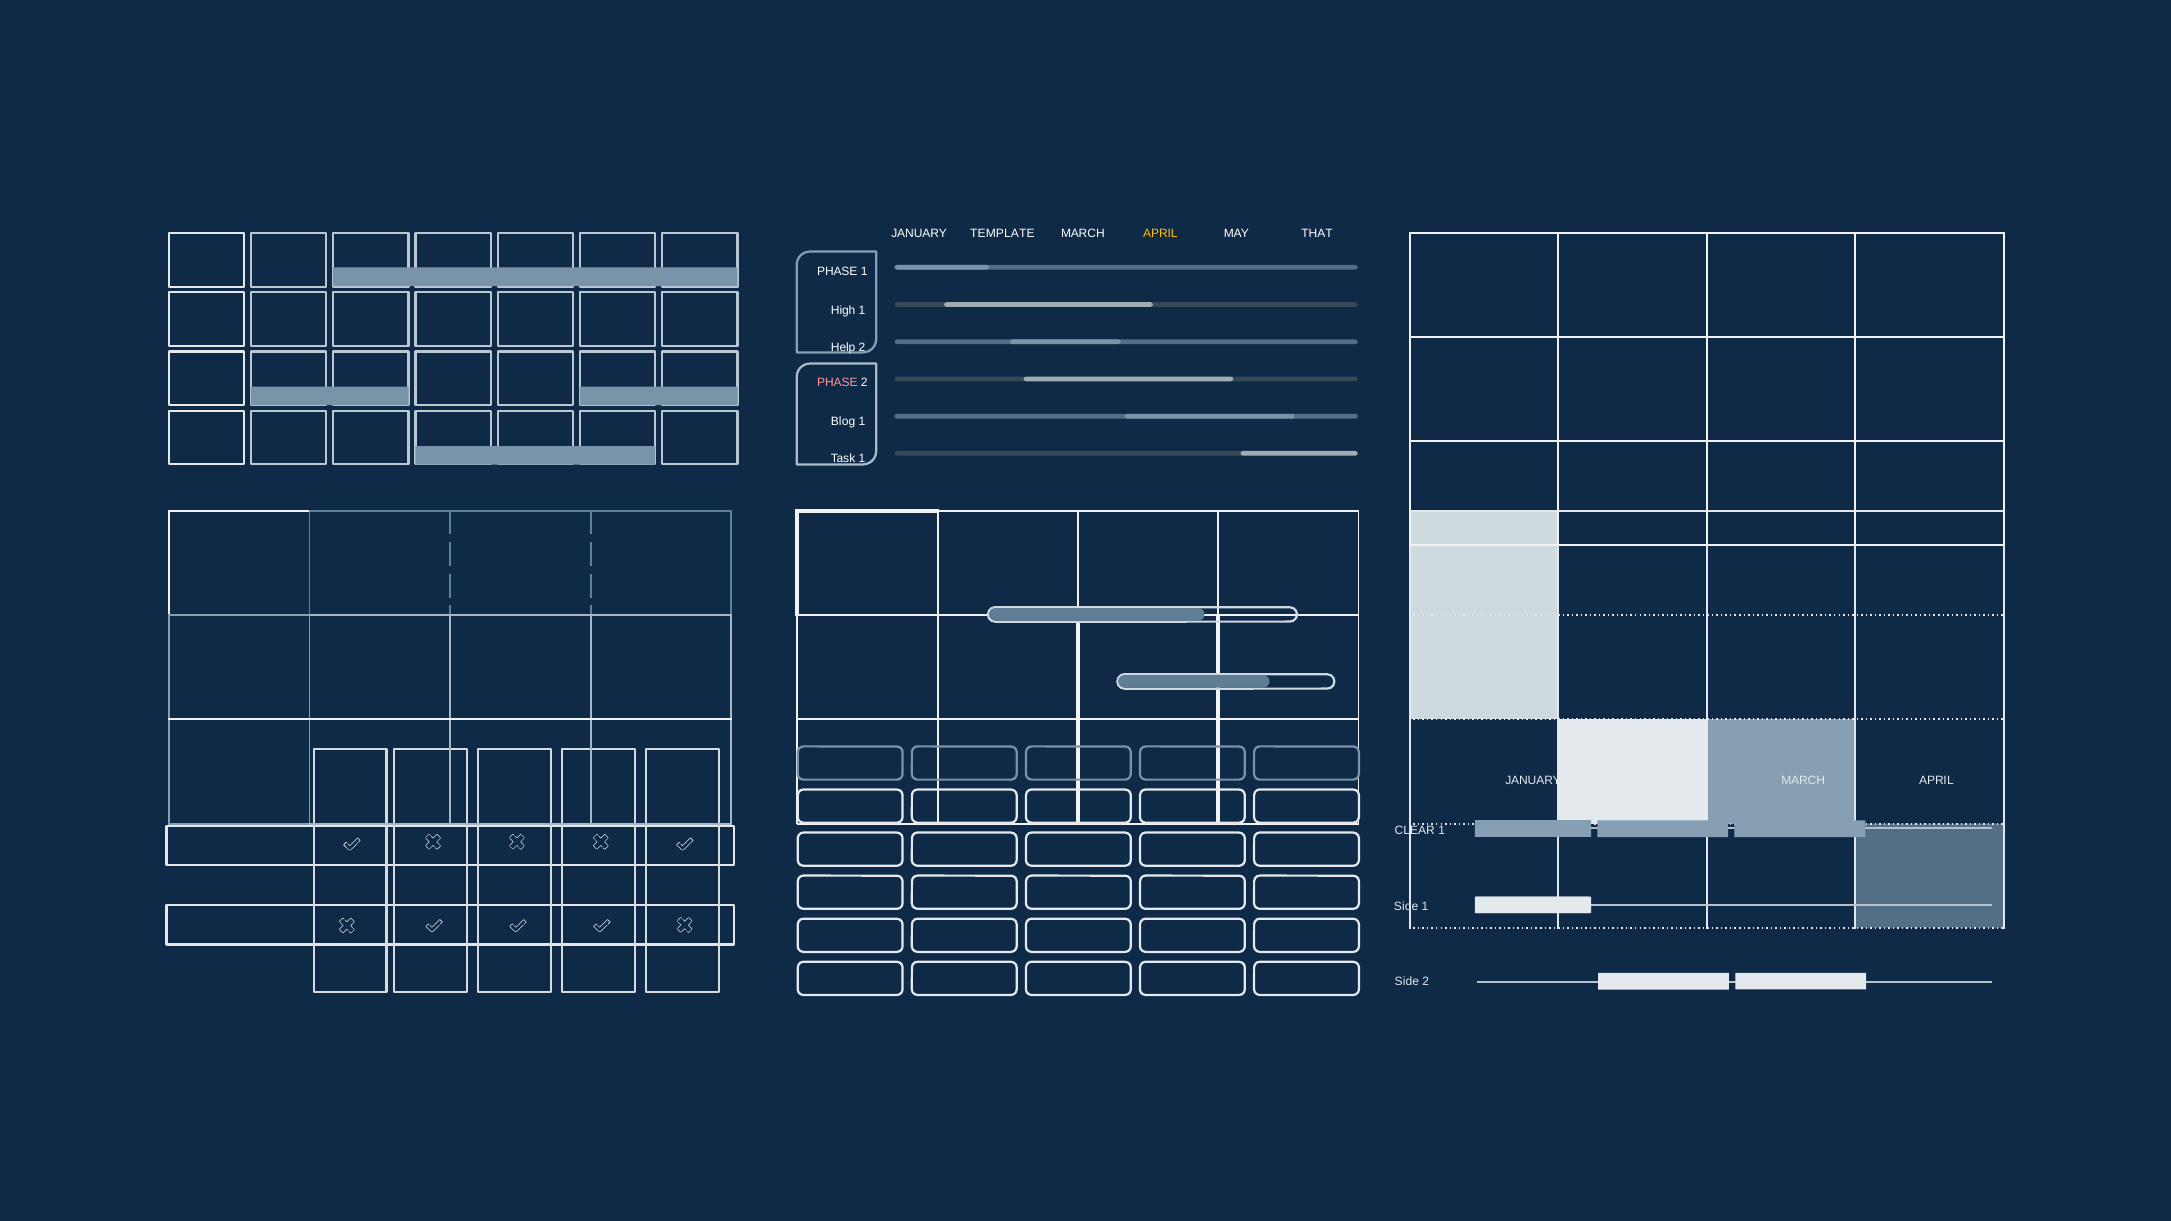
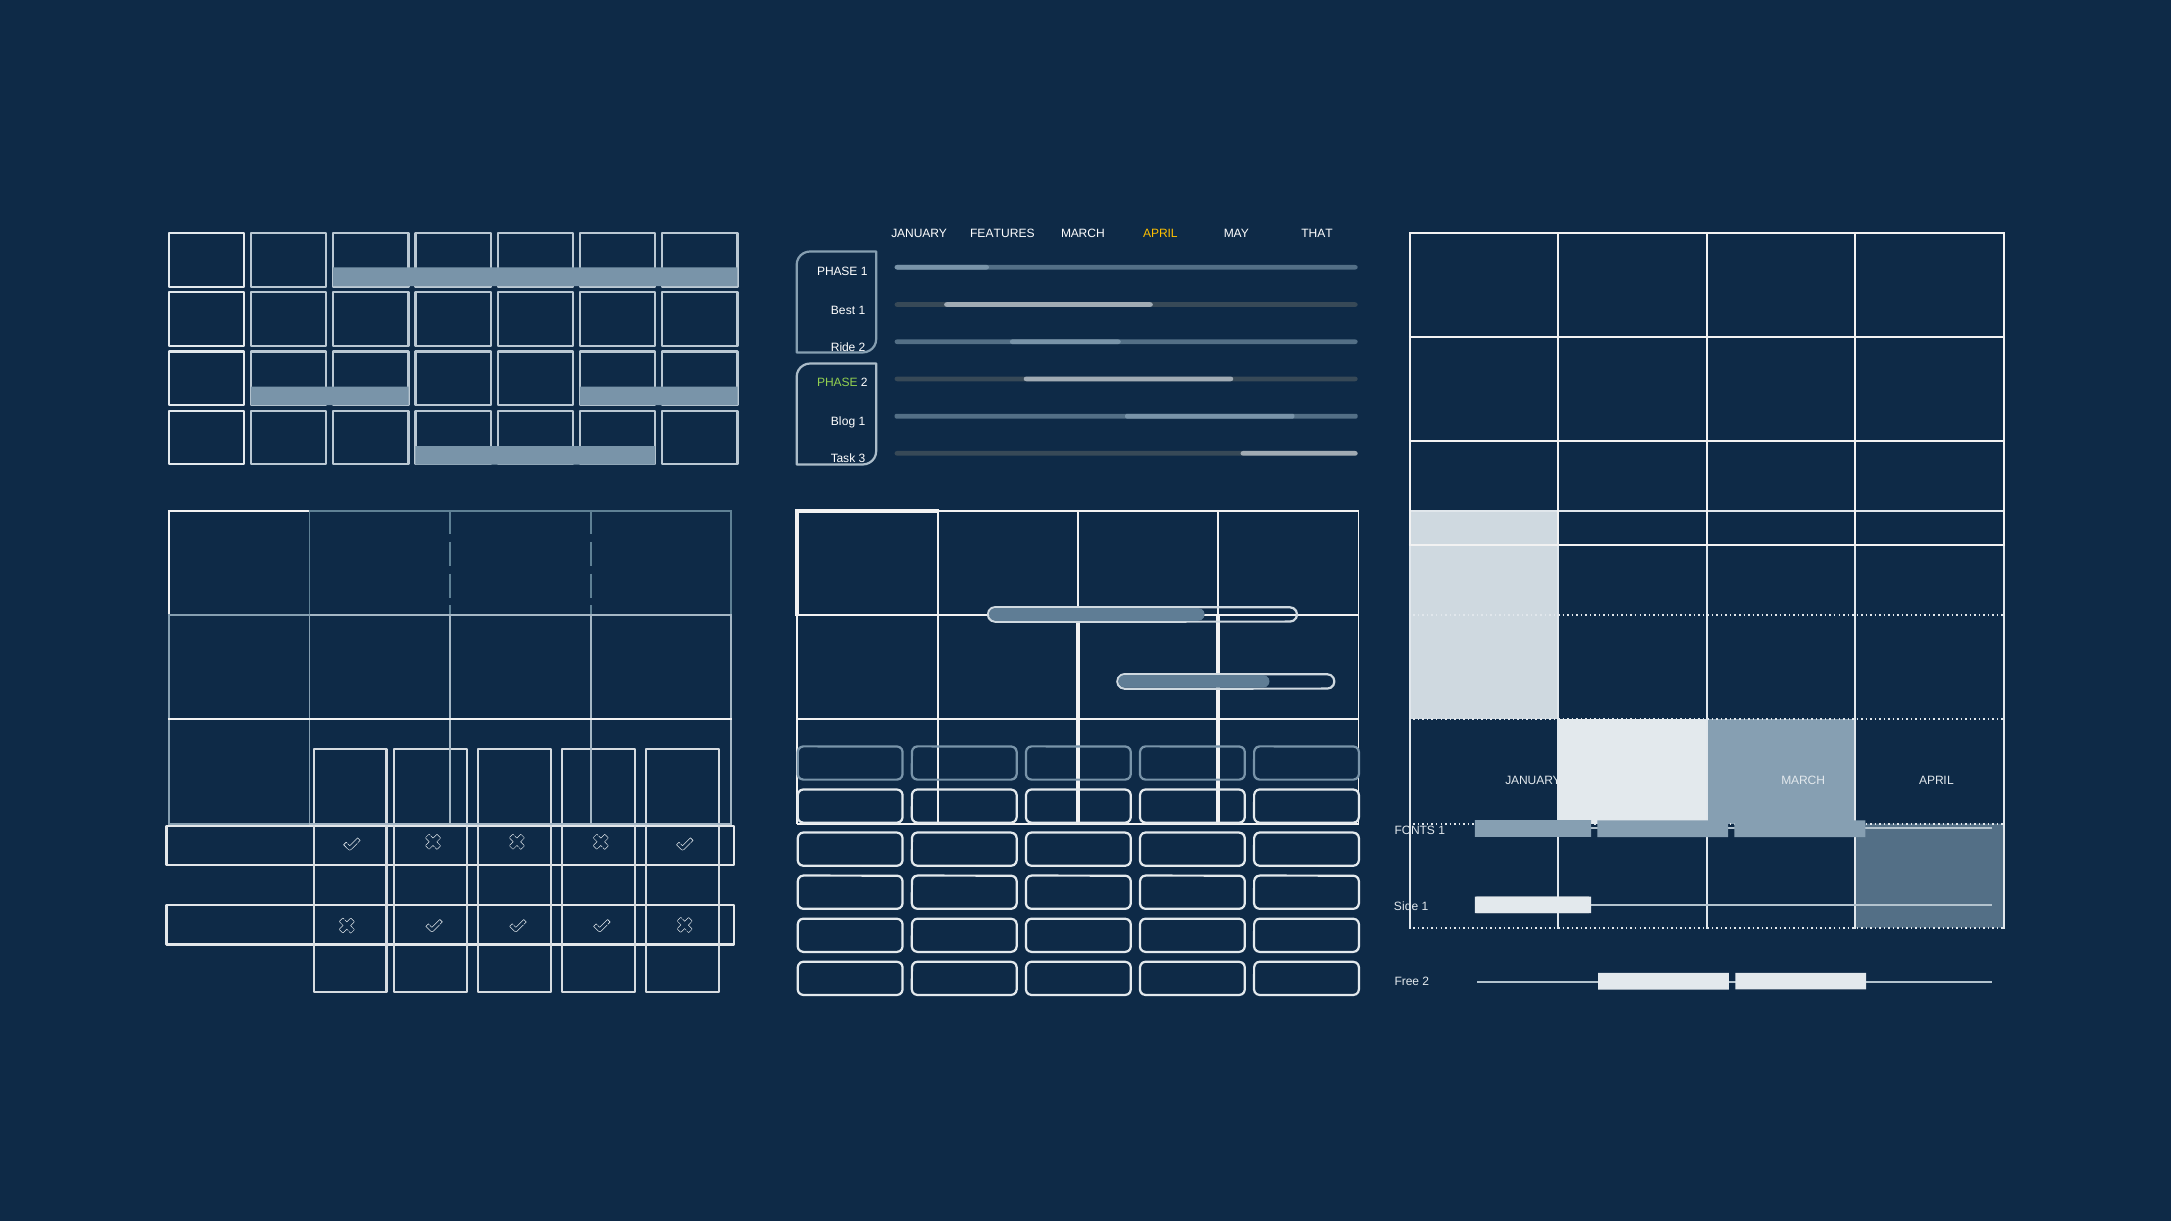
TEMPLATE: TEMPLATE -> FEATURES
High: High -> Best
Help: Help -> Ride
PHASE at (837, 382) colour: pink -> light green
Task 1: 1 -> 3
CLEAR: CLEAR -> FONTS
Side at (1407, 982): Side -> Free
